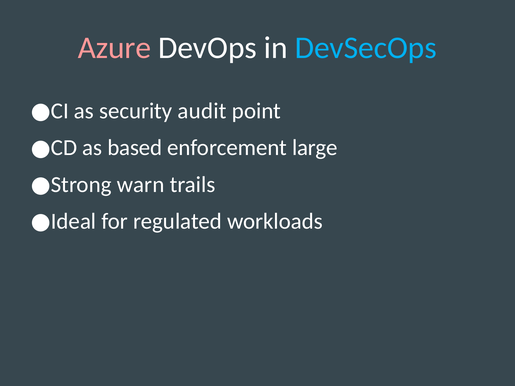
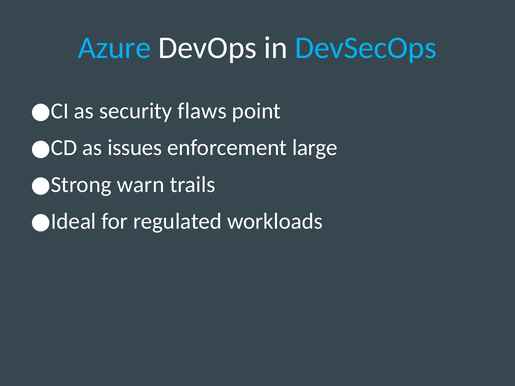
Azure colour: pink -> light blue
audit: audit -> flaws
based: based -> issues
